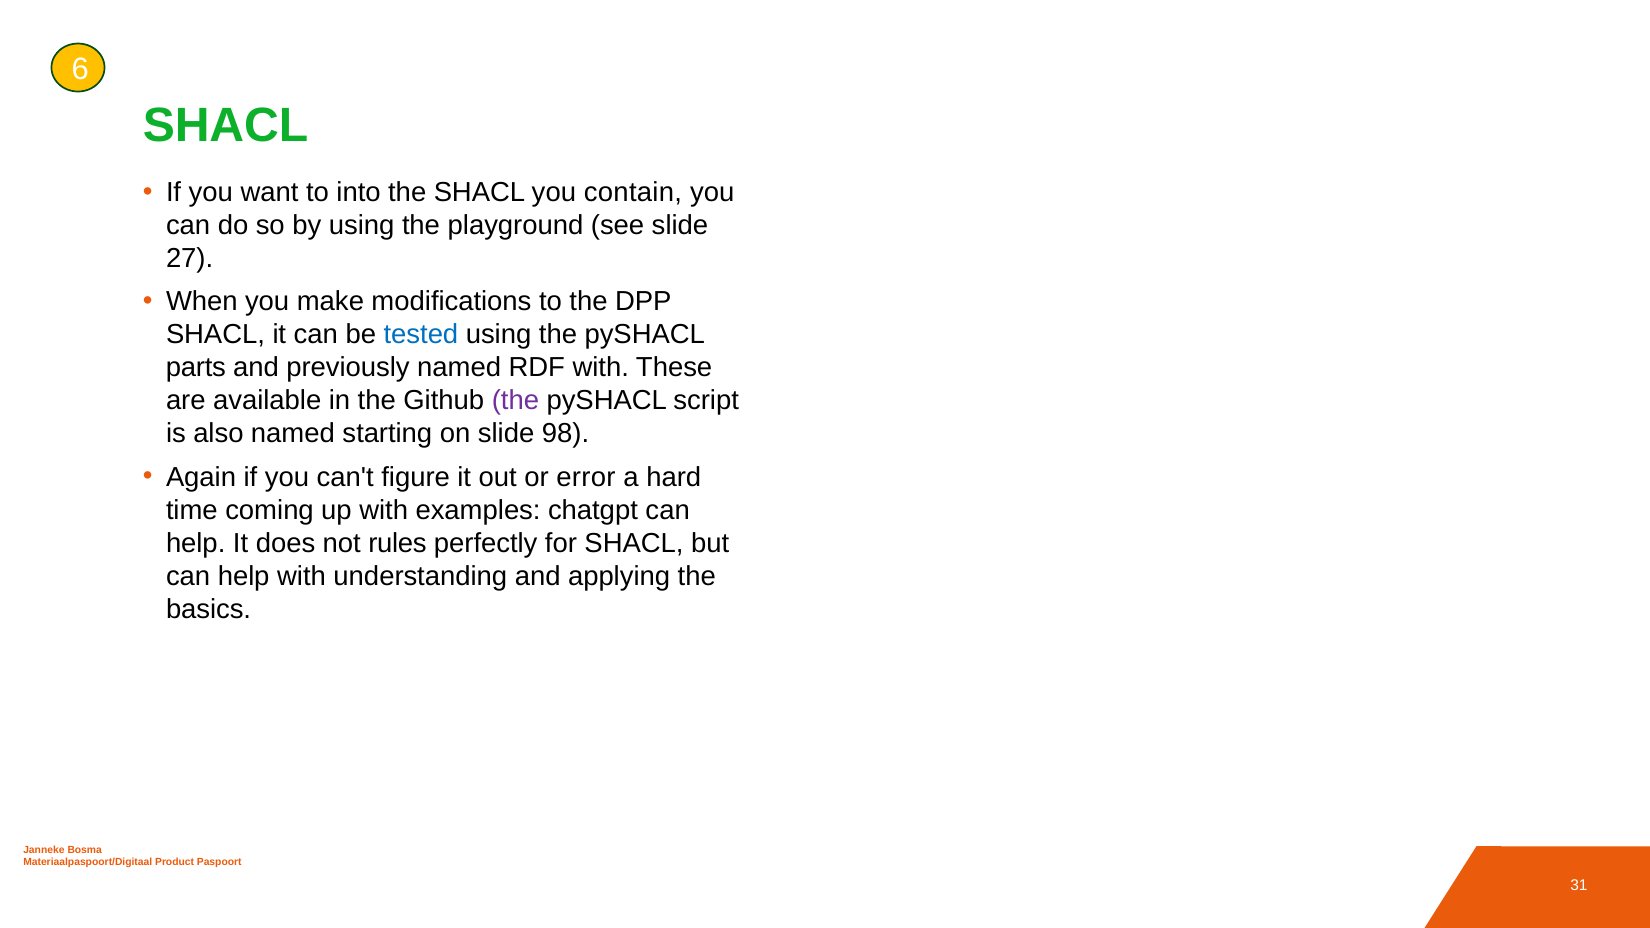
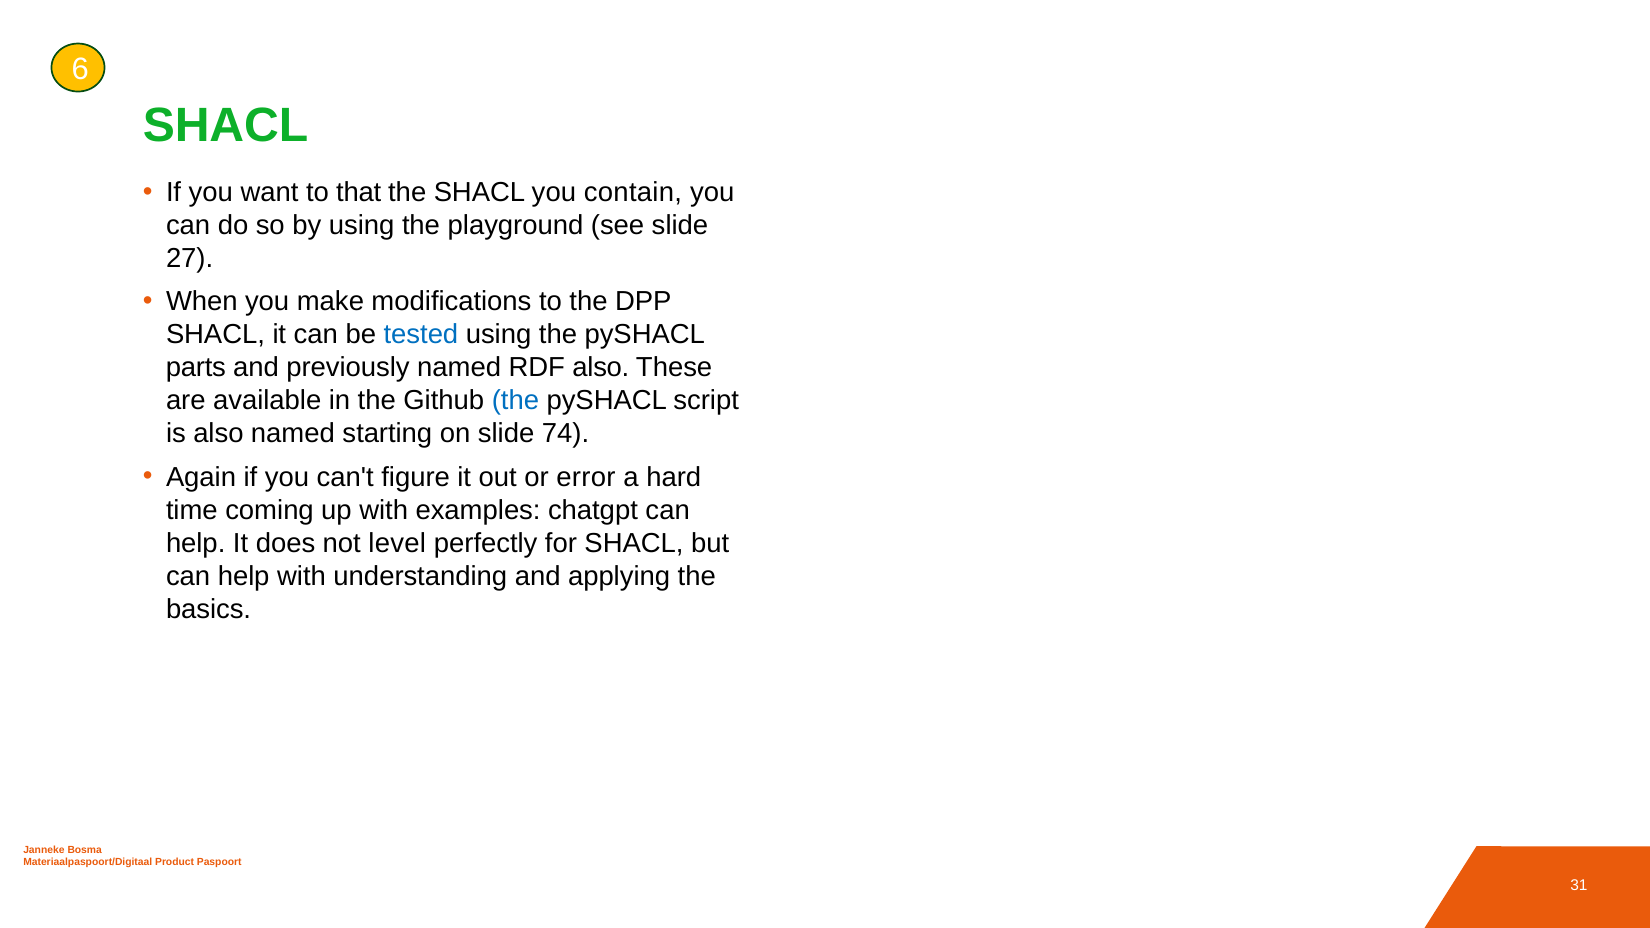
into: into -> that
RDF with: with -> also
the at (515, 401) colour: purple -> blue
98: 98 -> 74
rules: rules -> level
